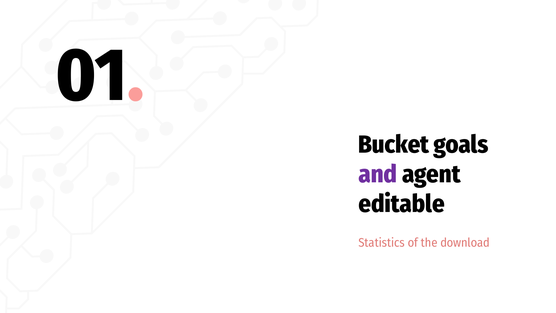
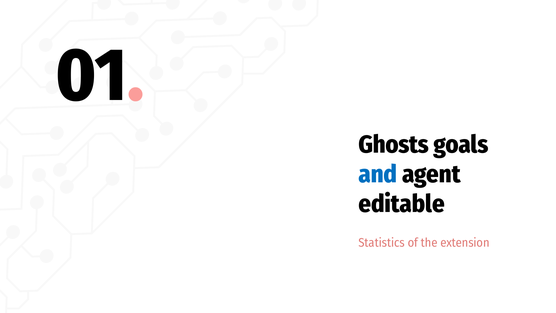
Bucket: Bucket -> Ghosts
and colour: purple -> blue
download: download -> extension
